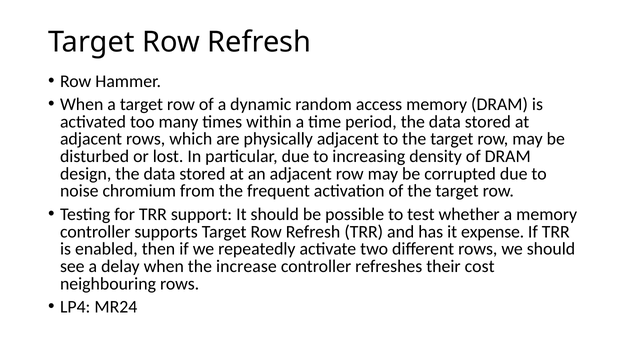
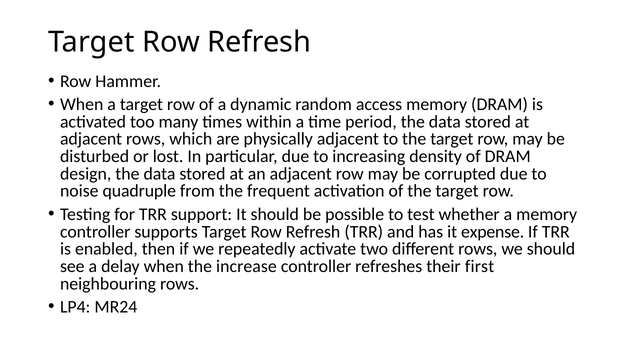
chromium: chromium -> quadruple
cost: cost -> first
